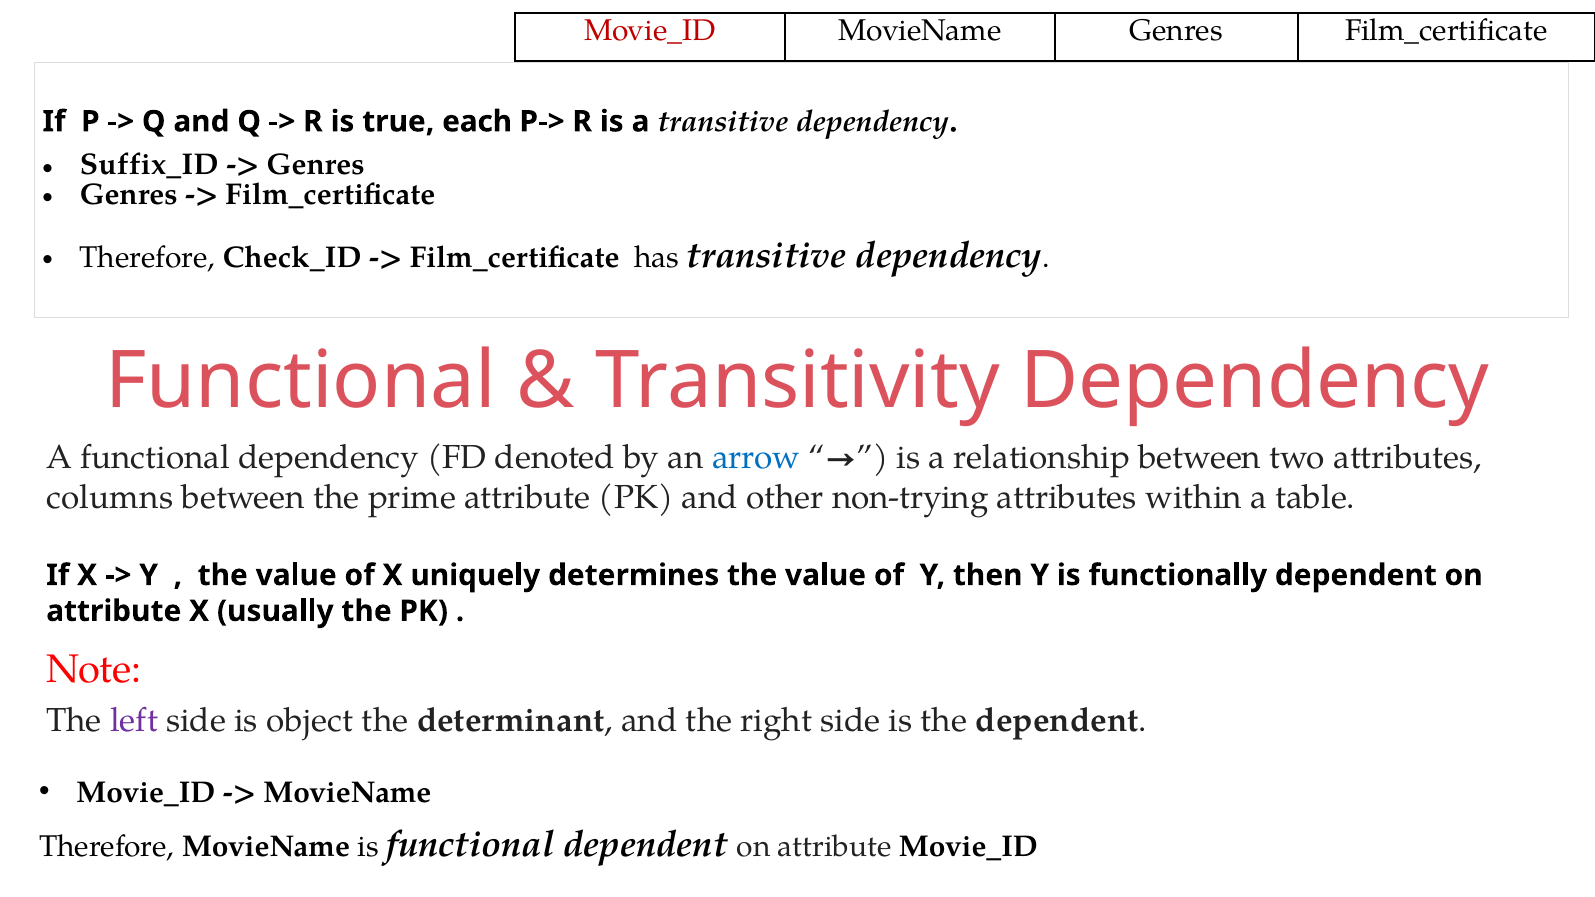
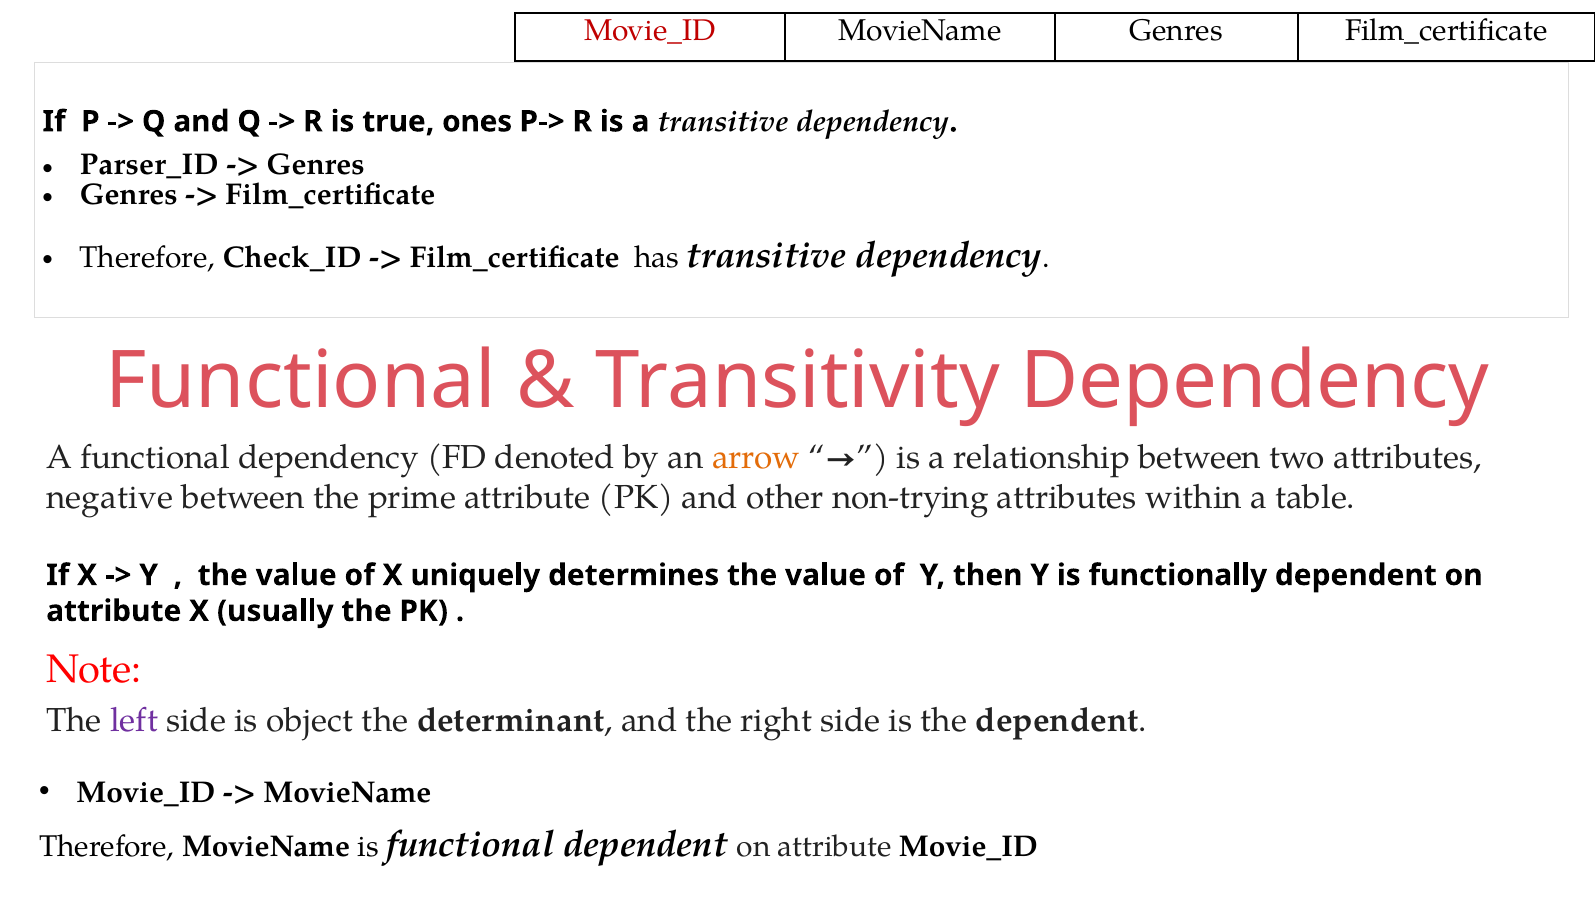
each: each -> ones
Suffix_ID: Suffix_ID -> Parser_ID
arrow colour: blue -> orange
columns: columns -> negative
